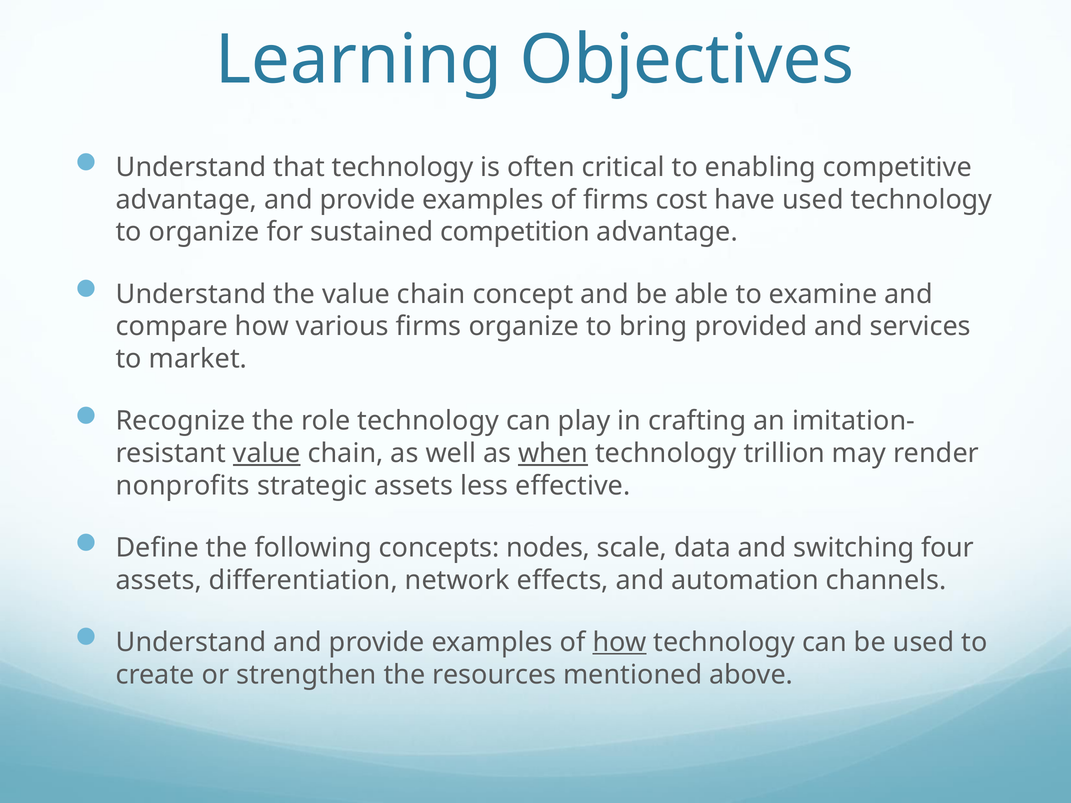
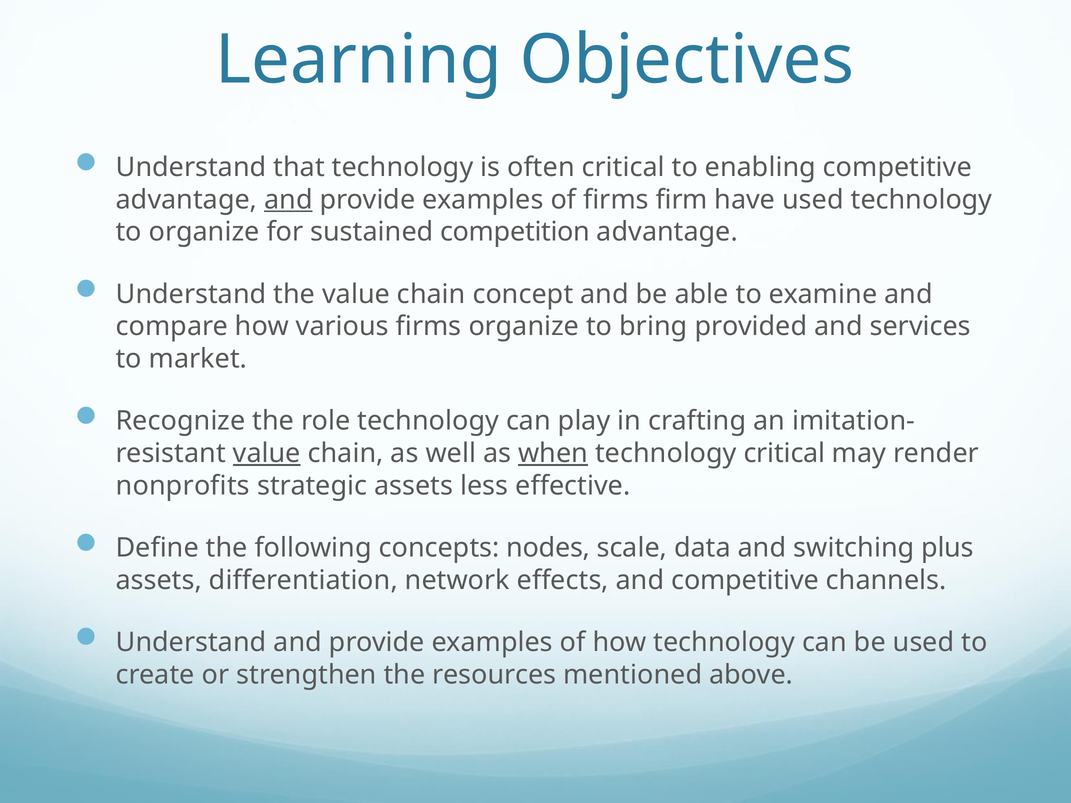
and at (288, 200) underline: none -> present
cost: cost -> firm
technology trillion: trillion -> critical
four: four -> plus
and automation: automation -> competitive
how at (620, 642) underline: present -> none
